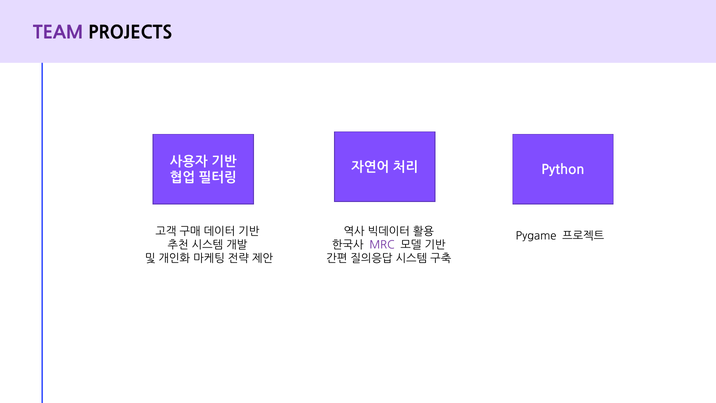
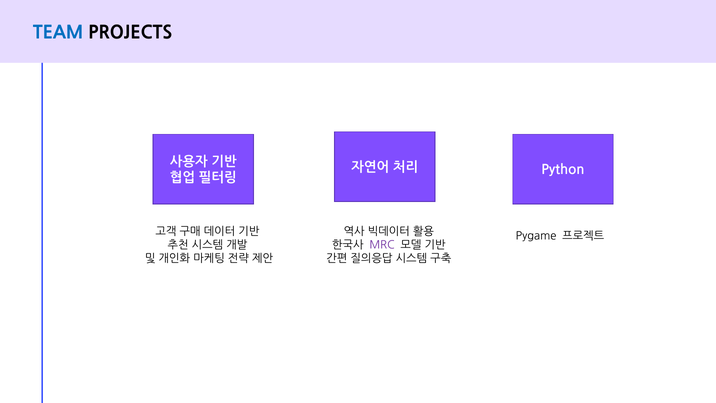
TEAM colour: purple -> blue
